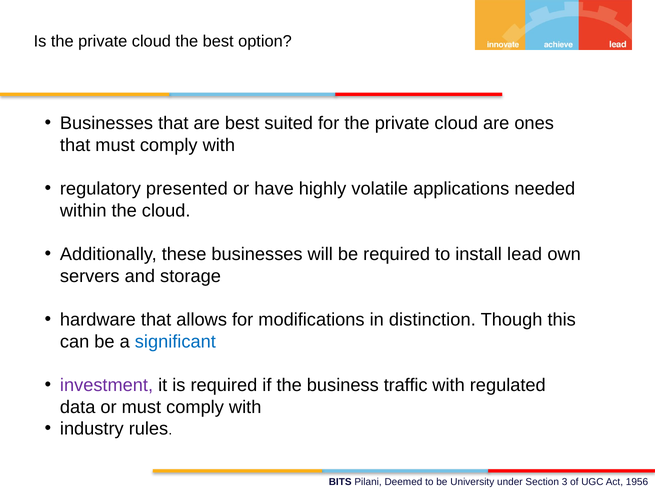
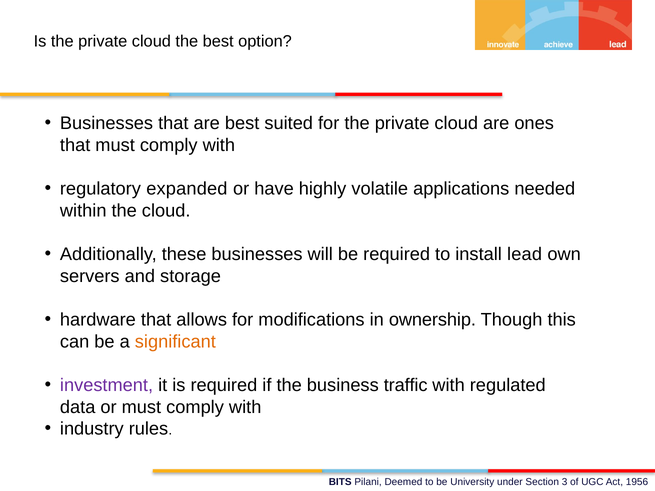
presented: presented -> expanded
distinction: distinction -> ownership
significant colour: blue -> orange
